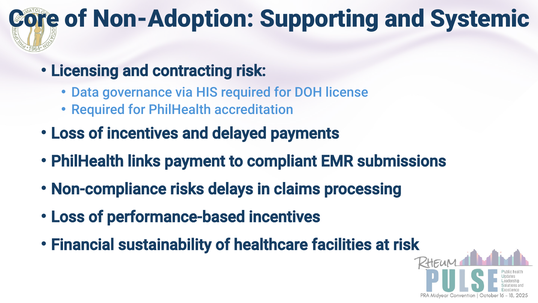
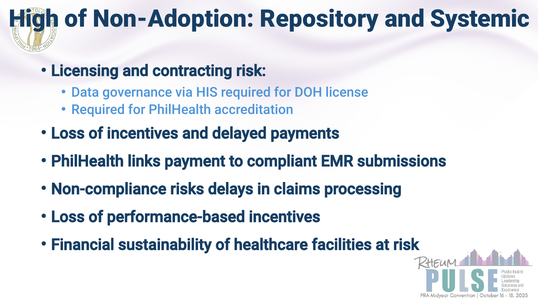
Core: Core -> High
Supporting: Supporting -> Repository
